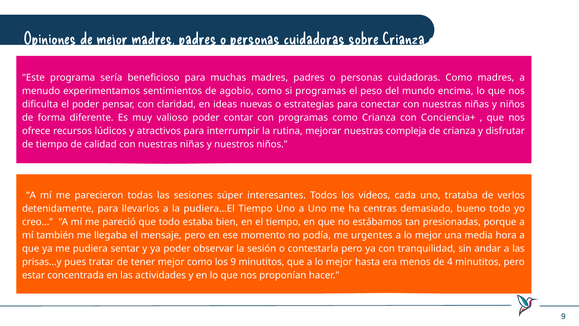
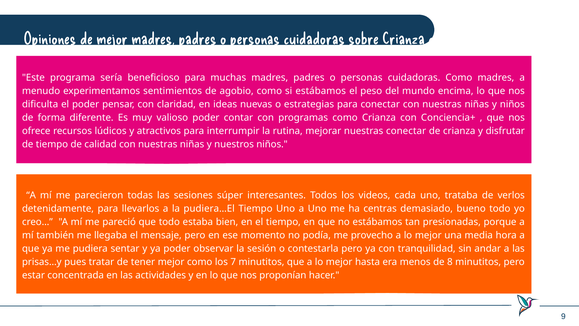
si programas: programas -> estábamos
nuestras compleja: compleja -> conectar
urgentes: urgentes -> provecho
los 9: 9 -> 7
4: 4 -> 8
